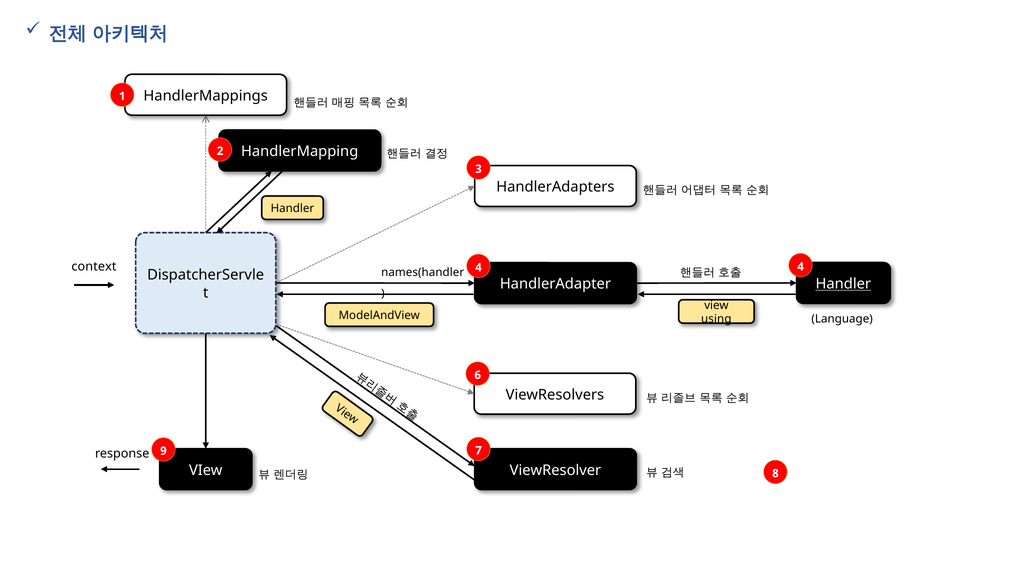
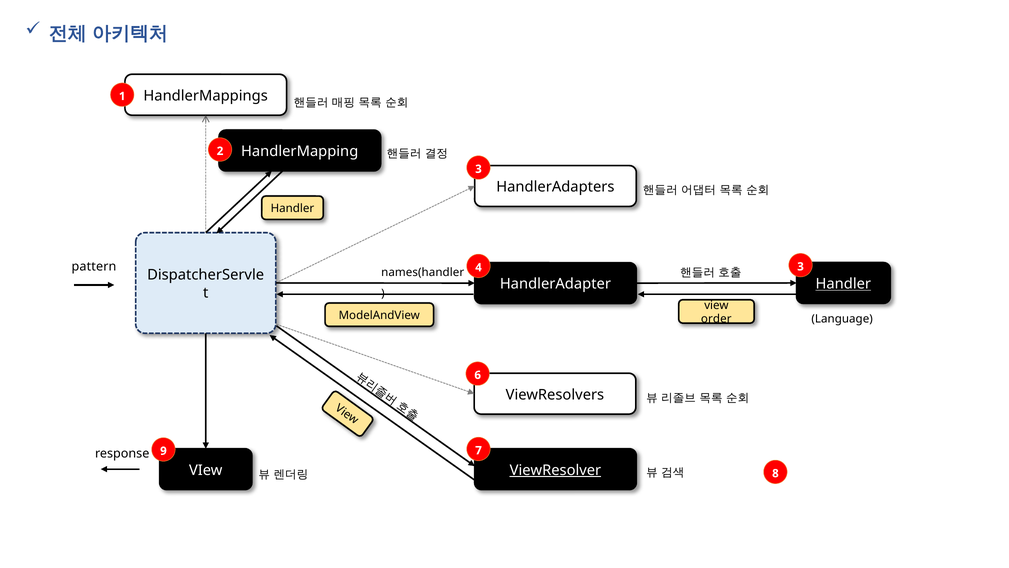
context: context -> pattern
4 4: 4 -> 3
using: using -> order
ViewResolver underline: none -> present
